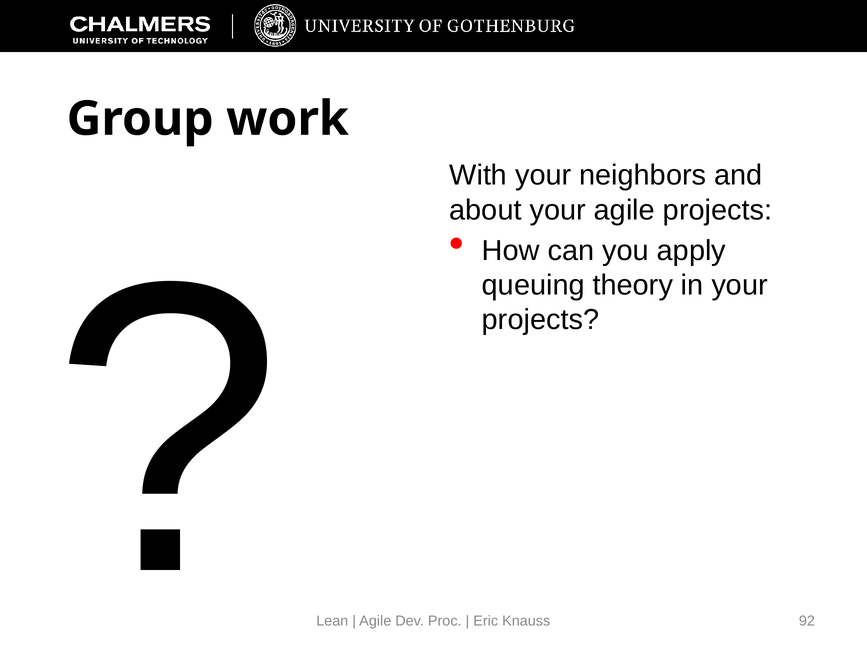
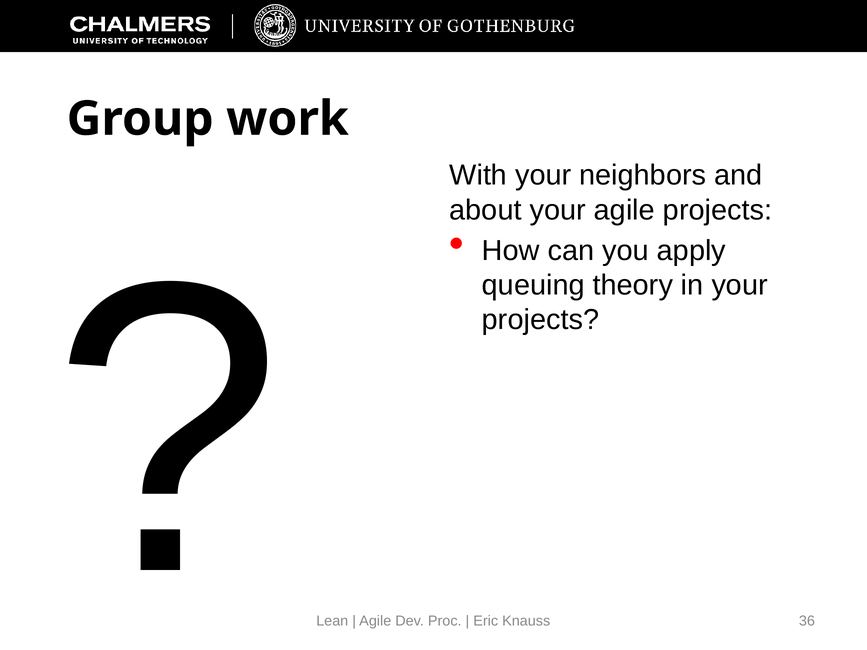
92: 92 -> 36
